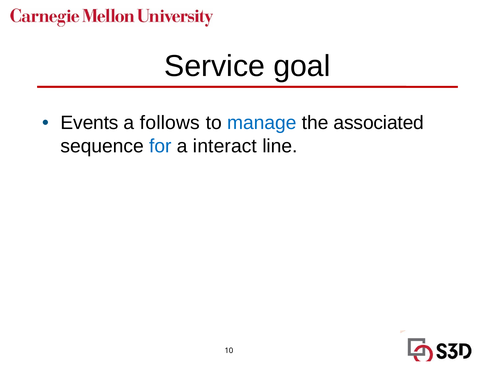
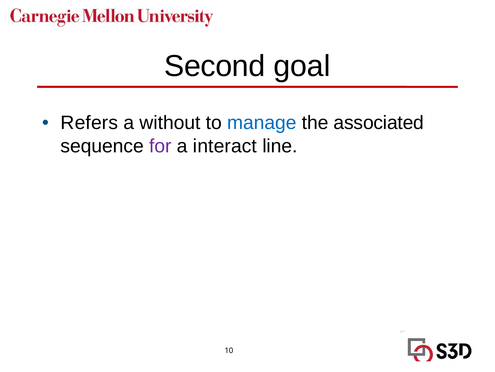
Service: Service -> Second
Events: Events -> Refers
follows: follows -> without
for colour: blue -> purple
